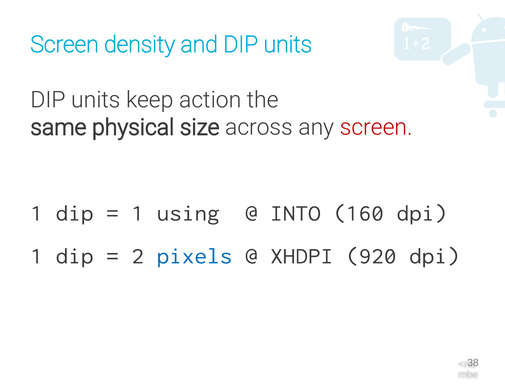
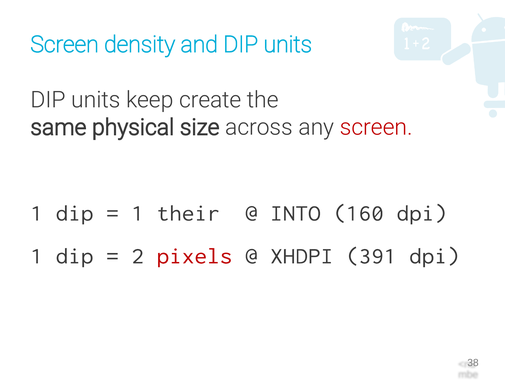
action: action -> create
using: using -> their
pixels colour: blue -> red
920: 920 -> 391
